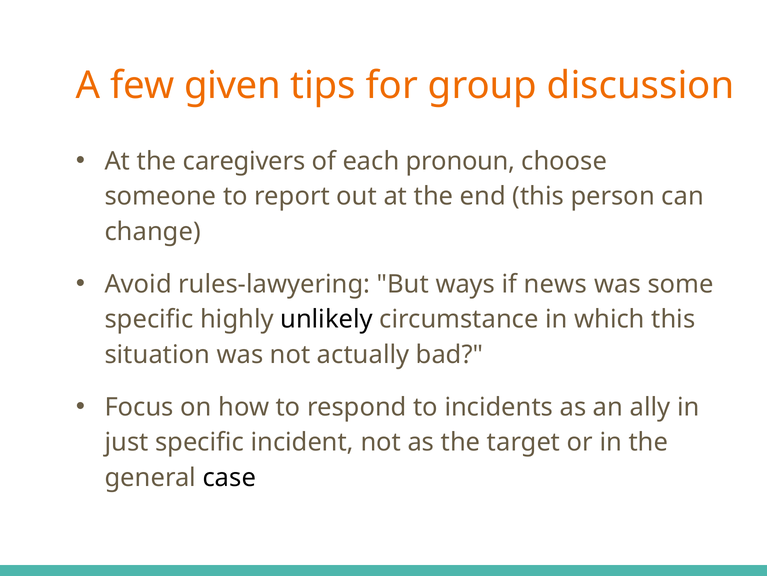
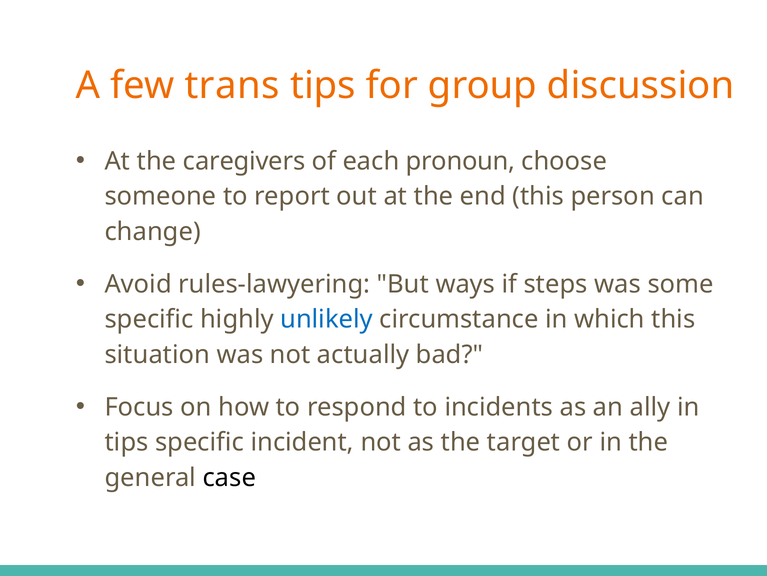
given: given -> trans
news: news -> steps
unlikely colour: black -> blue
just at (127, 442): just -> tips
